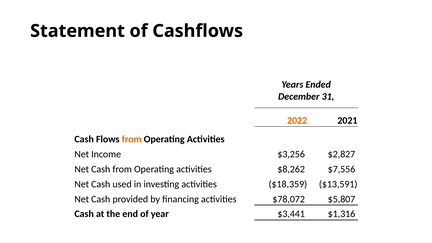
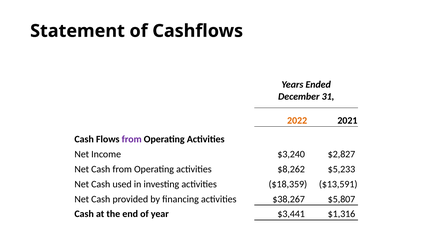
from at (132, 139) colour: orange -> purple
$3,256: $3,256 -> $3,240
$7,556: $7,556 -> $5,233
$78,072: $78,072 -> $38,267
